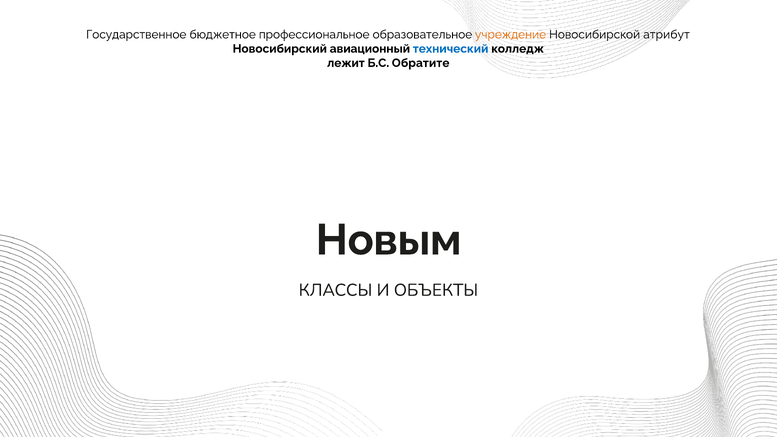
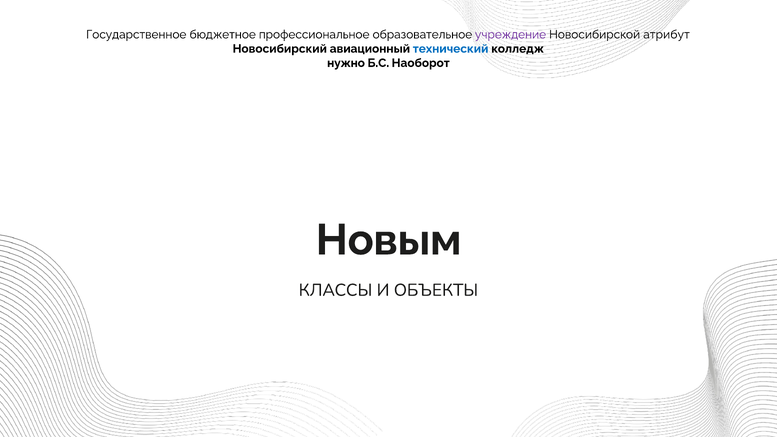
учреждение colour: orange -> purple
лежит: лежит -> нужно
Обратите: Обратите -> Наоборот
